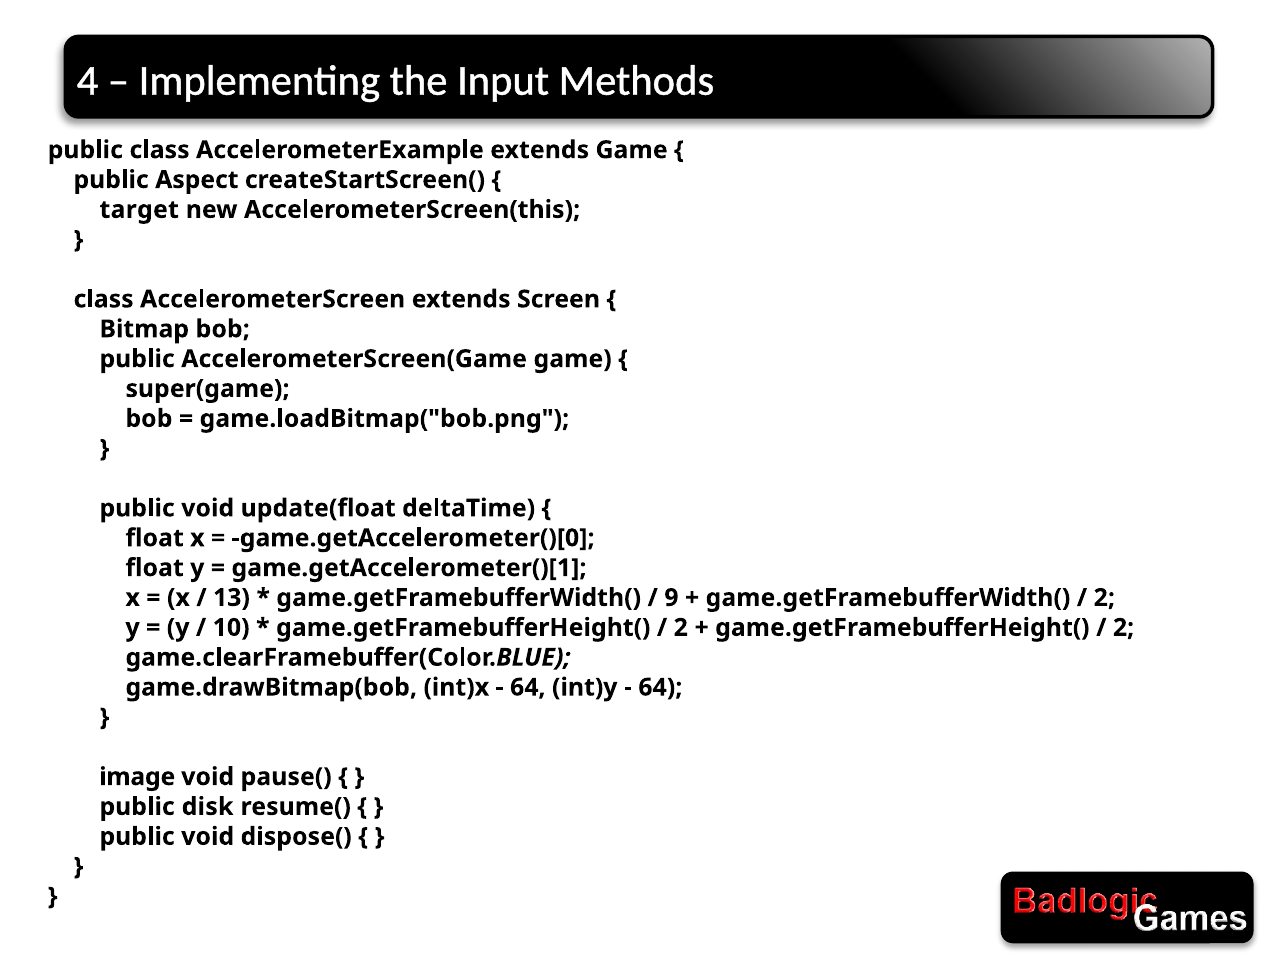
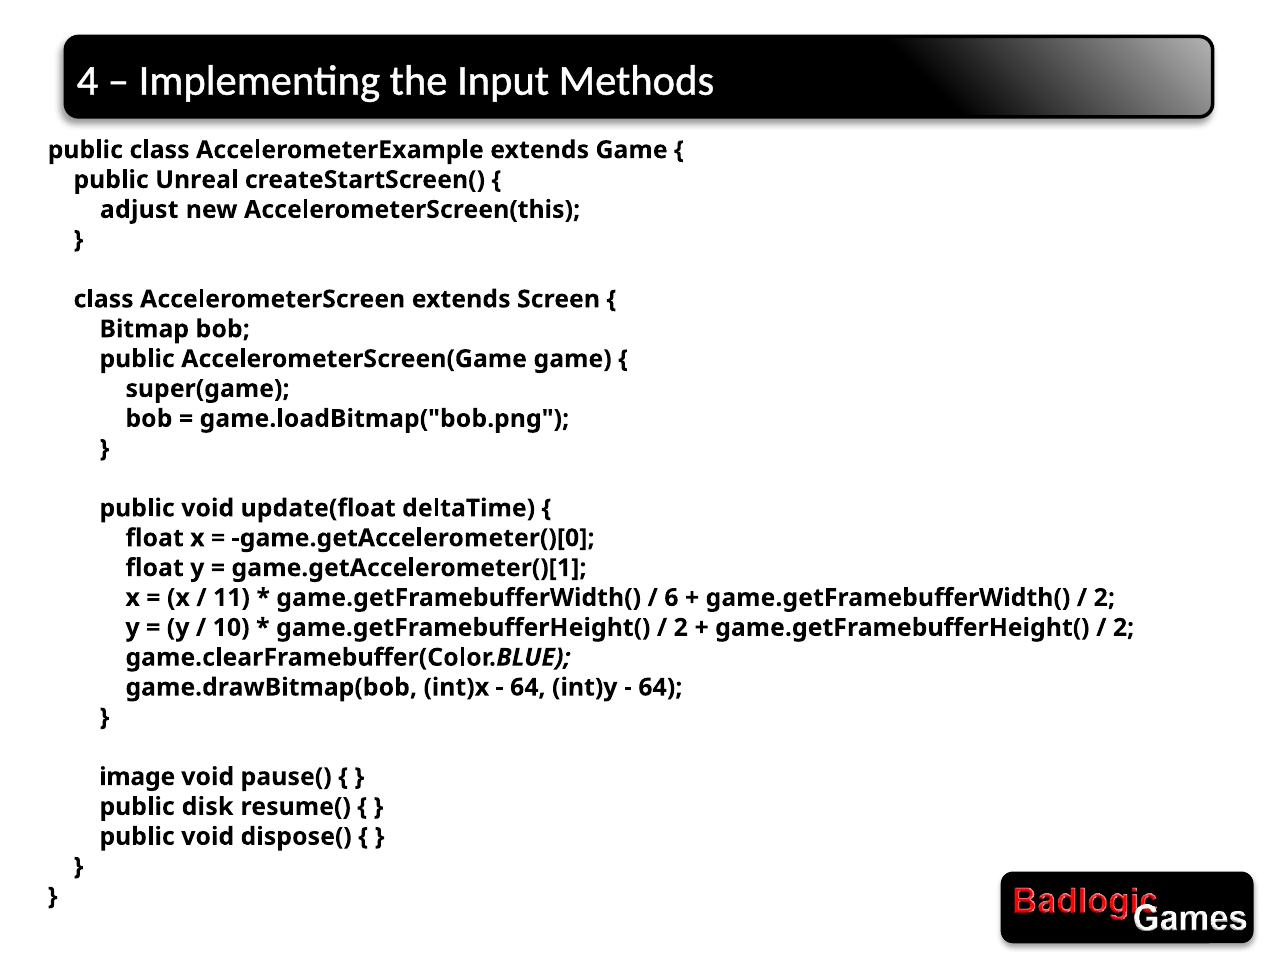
Aspect: Aspect -> Unreal
target: target -> adjust
13: 13 -> 11
9: 9 -> 6
